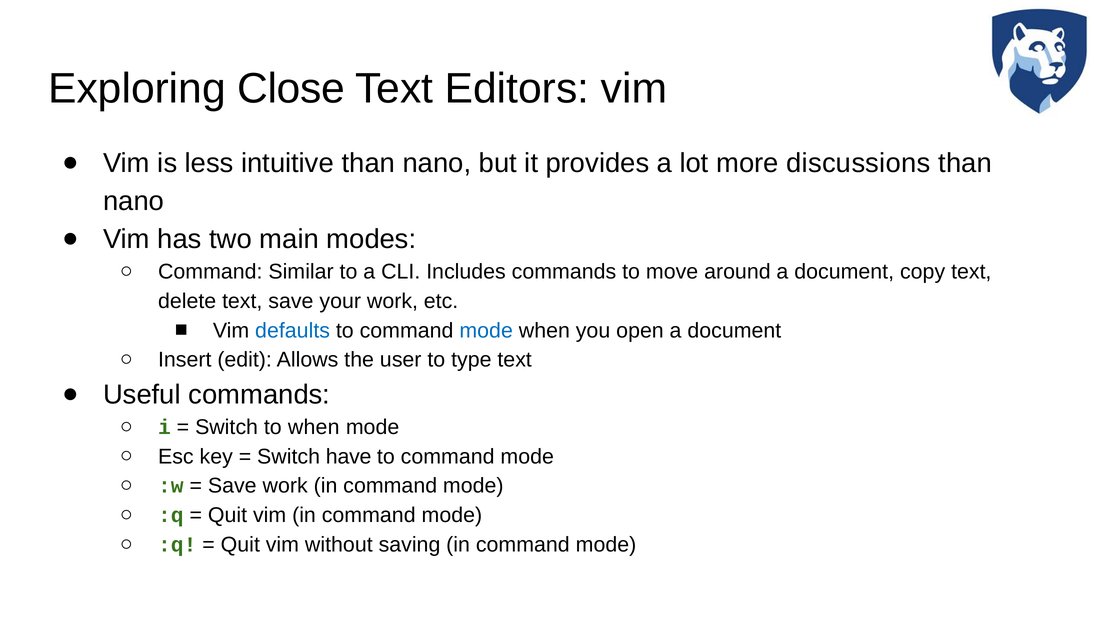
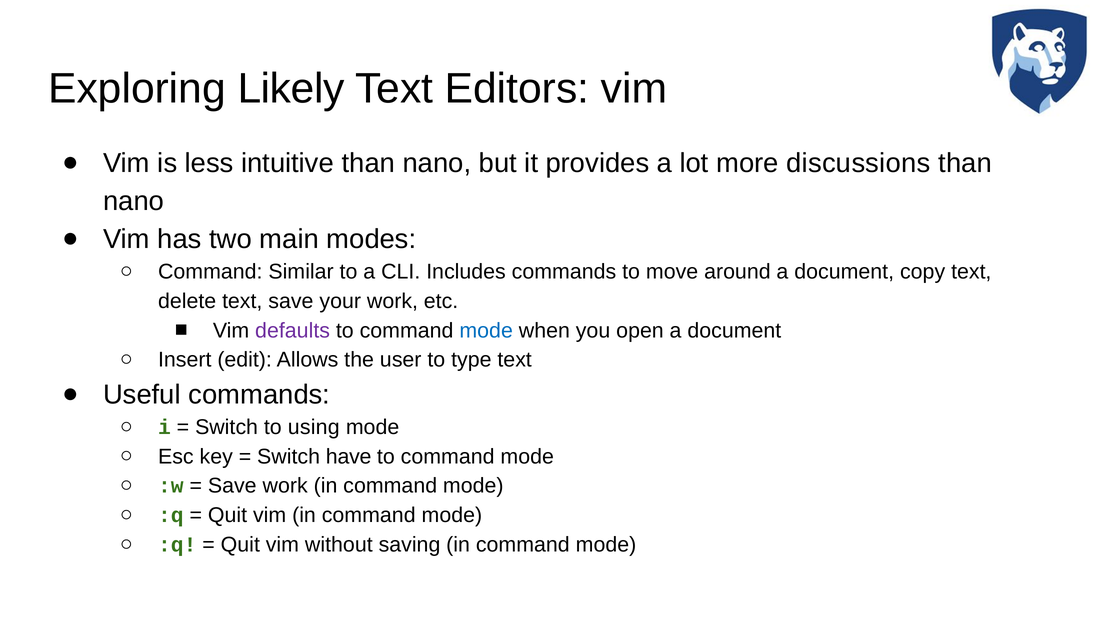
Close: Close -> Likely
defaults colour: blue -> purple
to when: when -> using
